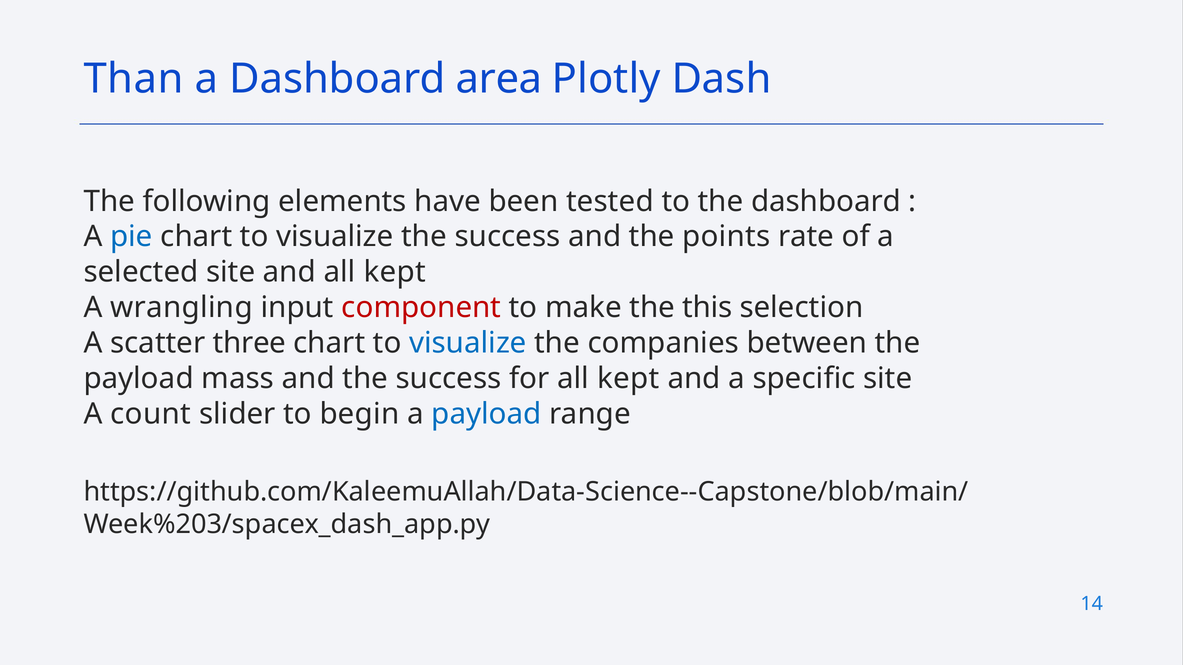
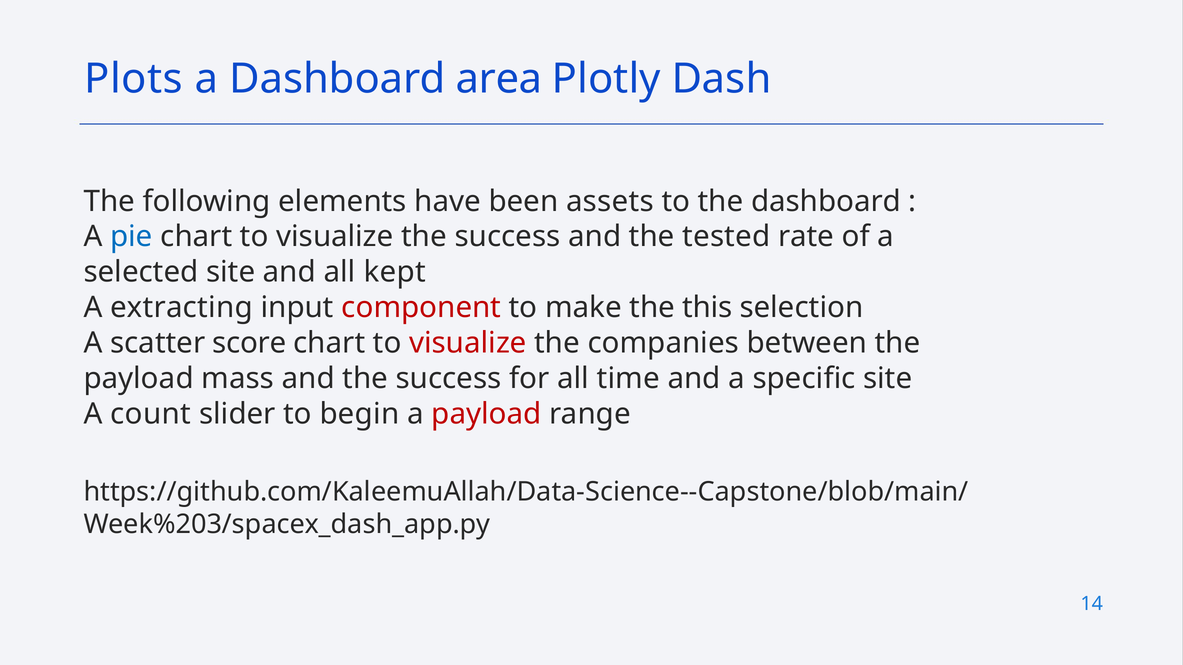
Than: Than -> Plots
tested: tested -> assets
points: points -> tested
wrangling: wrangling -> extracting
three: three -> score
visualize at (468, 343) colour: blue -> red
for all kept: kept -> time
payload at (487, 414) colour: blue -> red
